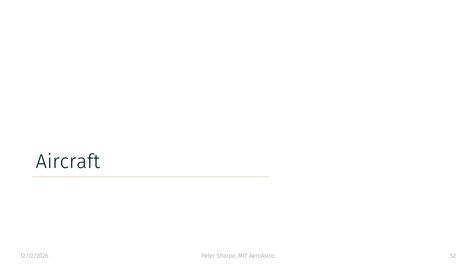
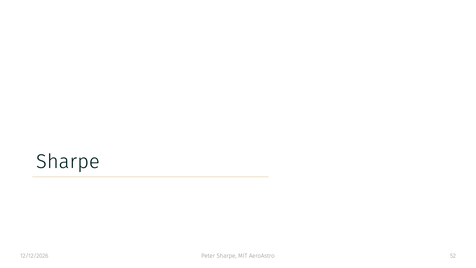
Aircraft at (68, 161): Aircraft -> Sharpe
